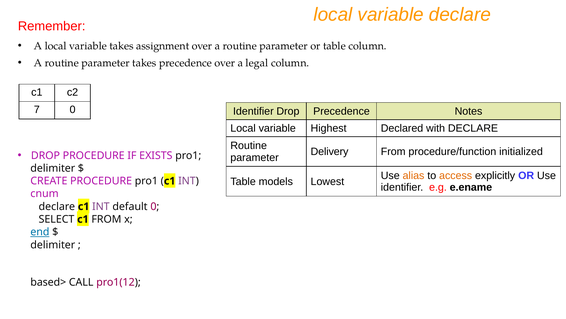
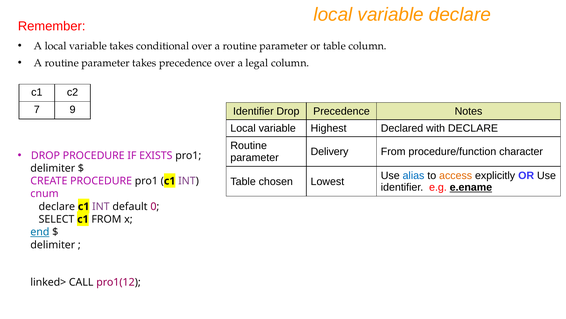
assignment: assignment -> conditional
7 0: 0 -> 9
initialized: initialized -> character
alias colour: orange -> blue
models: models -> chosen
e.ename underline: none -> present
based>: based> -> linked>
